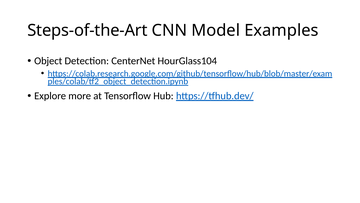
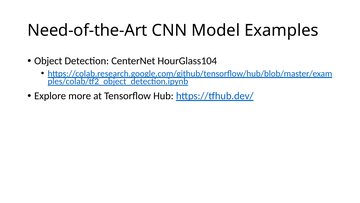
Steps-of-the-Art: Steps-of-the-Art -> Need-of-the-Art
